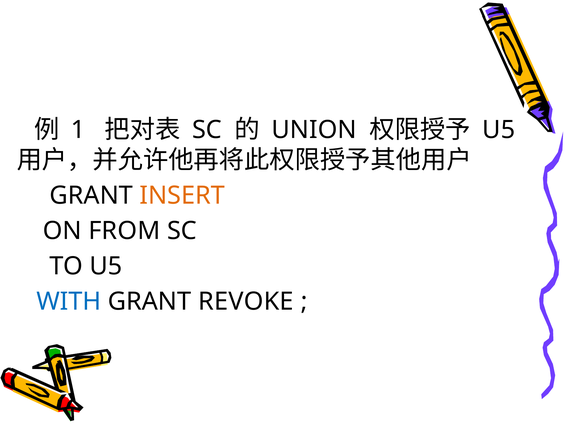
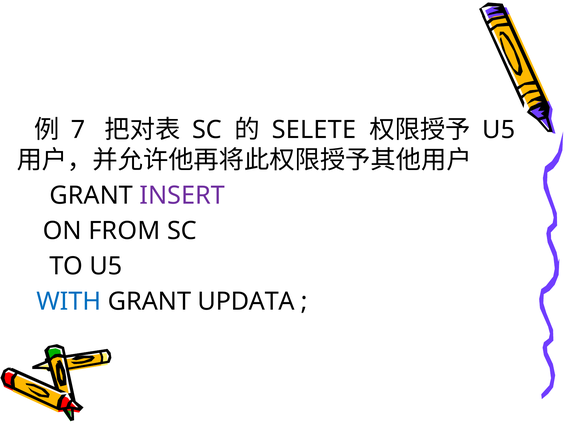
1: 1 -> 7
UNION: UNION -> SELETE
INSERT colour: orange -> purple
REVOKE: REVOKE -> UPDATA
